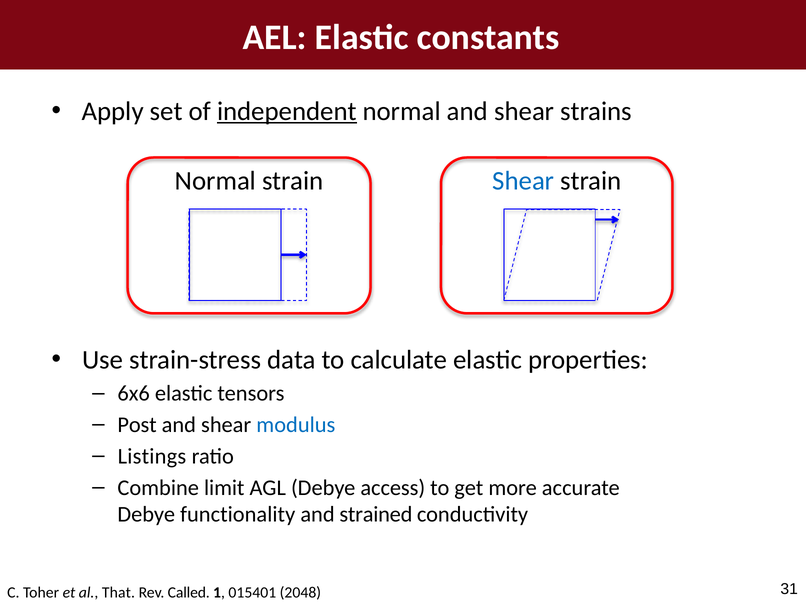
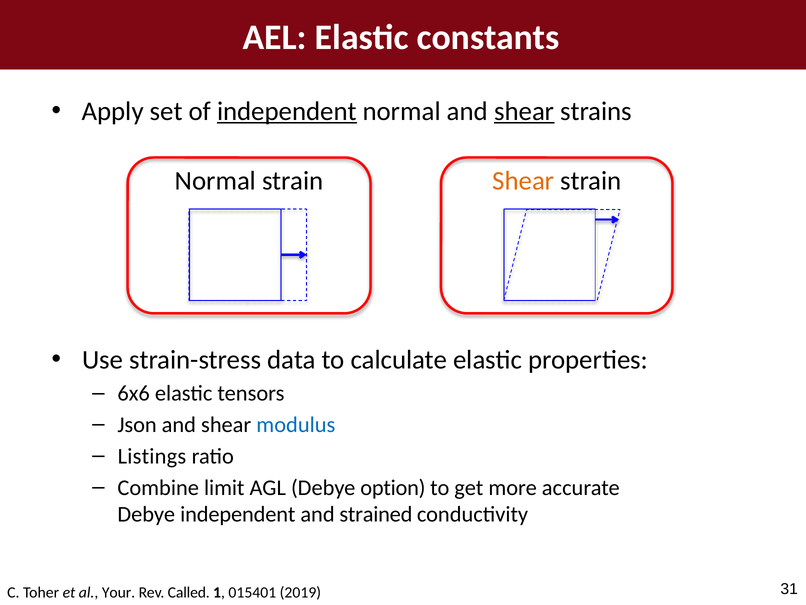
shear at (524, 111) underline: none -> present
Shear at (523, 181) colour: blue -> orange
Post: Post -> Json
access: access -> option
Debye functionality: functionality -> independent
That: That -> Your
2048: 2048 -> 2019
